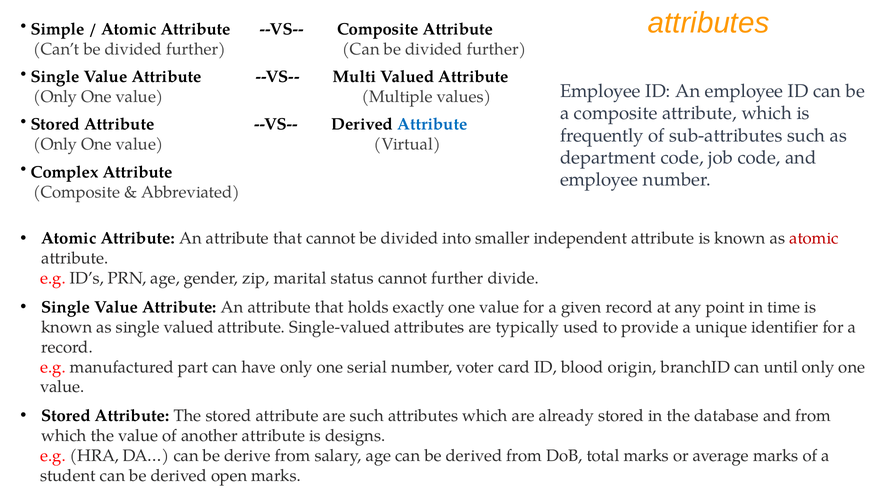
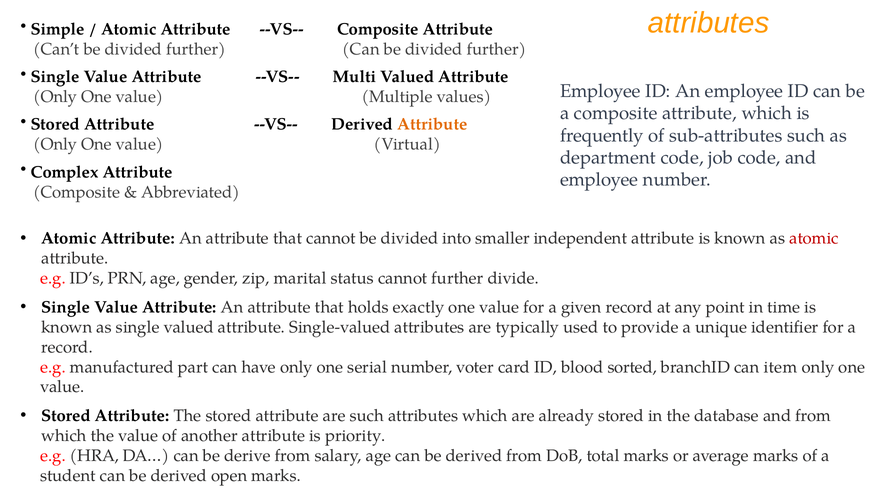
Attribute at (432, 124) colour: blue -> orange
origin: origin -> sorted
until: until -> item
designs: designs -> priority
